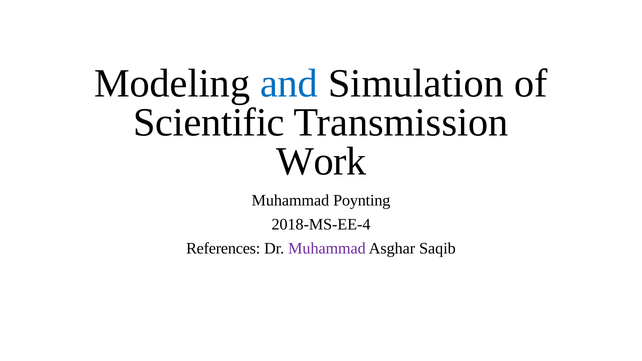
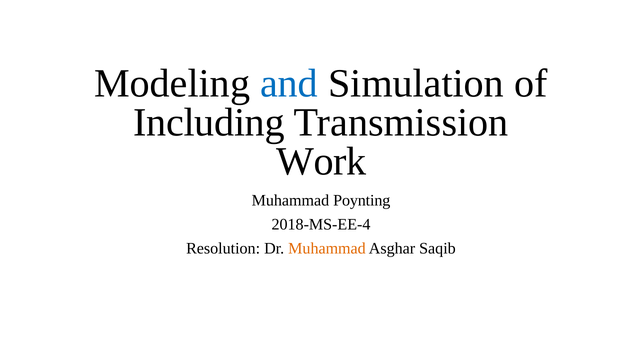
Scientific: Scientific -> Including
References: References -> Resolution
Muhammad at (327, 249) colour: purple -> orange
